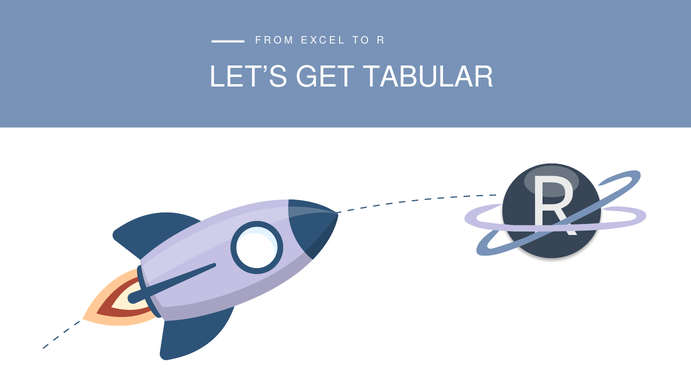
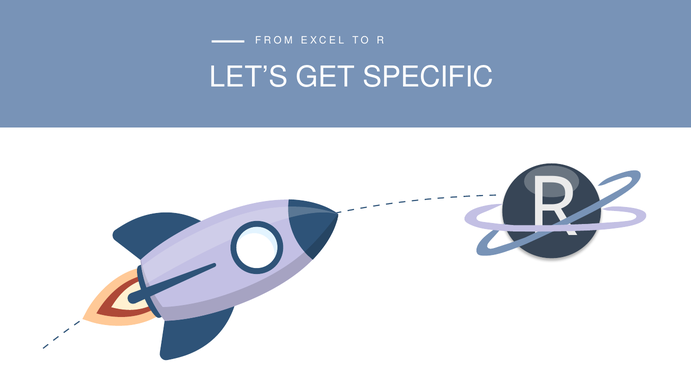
TABULAR: TABULAR -> SPECIFIC
